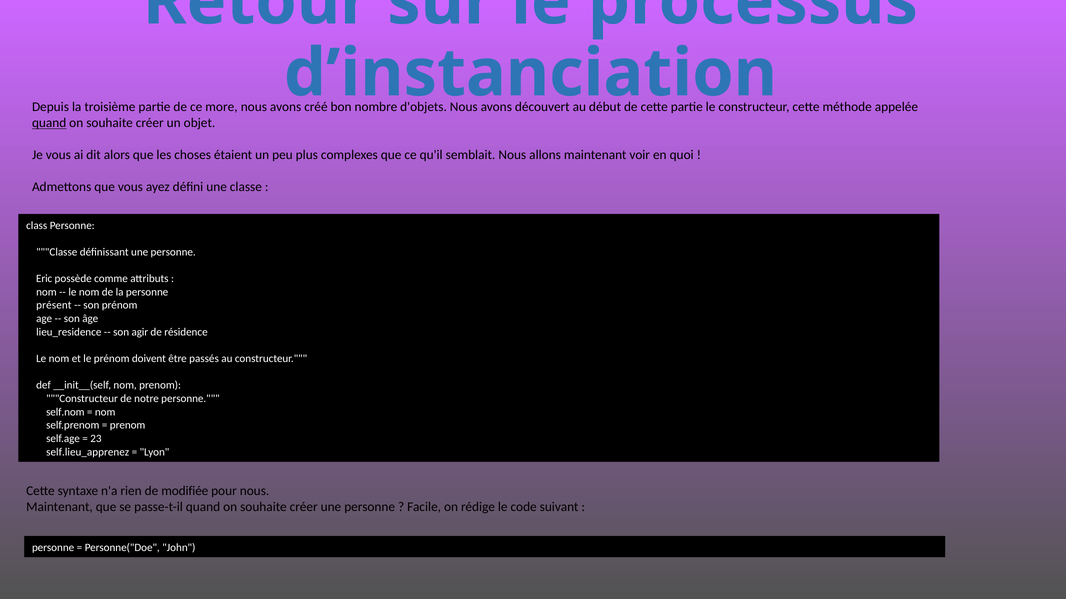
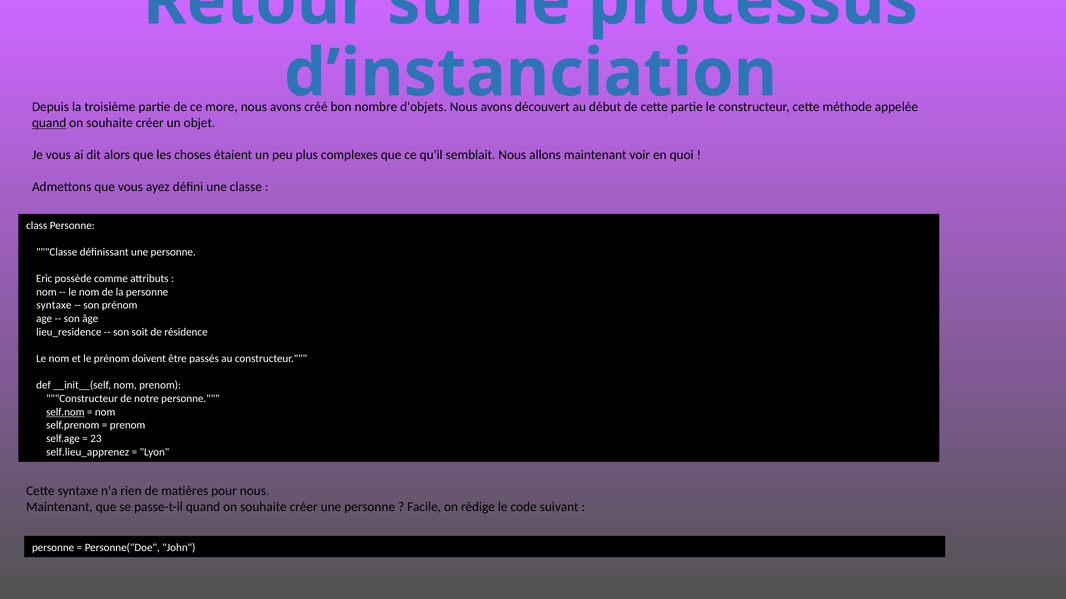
présent at (54, 306): présent -> syntaxe
agir: agir -> soit
self.nom underline: none -> present
modifiée: modifiée -> matières
